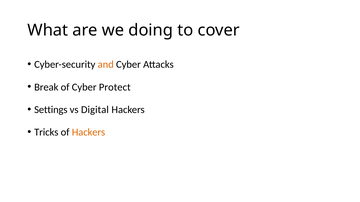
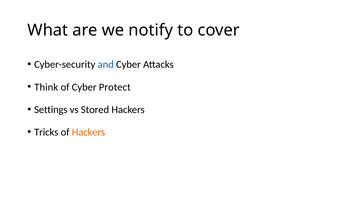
doing: doing -> notify
and colour: orange -> blue
Break: Break -> Think
Digital: Digital -> Stored
